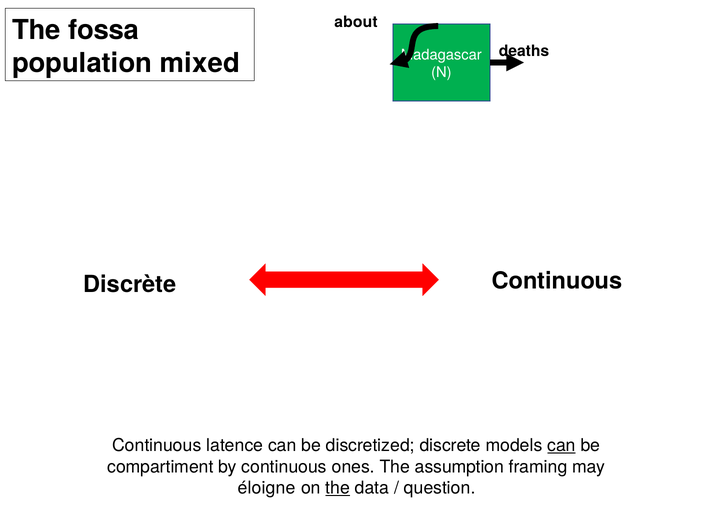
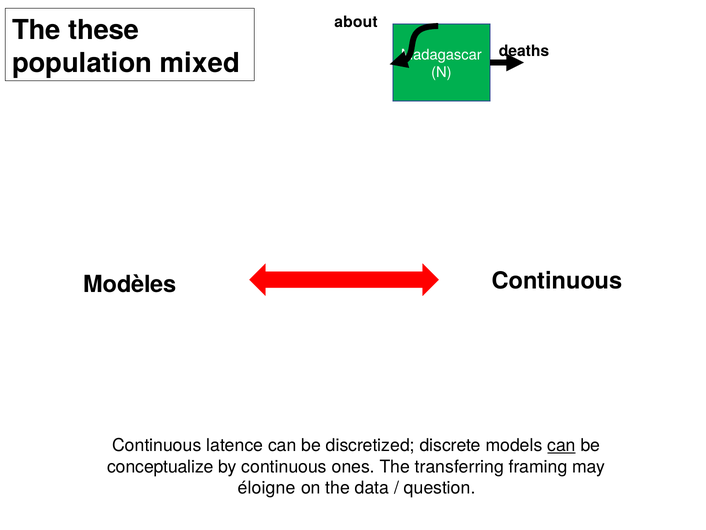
fossa: fossa -> these
Discrète: Discrète -> Modèles
compartiment: compartiment -> conceptualize
assumption: assumption -> transferring
the at (338, 487) underline: present -> none
